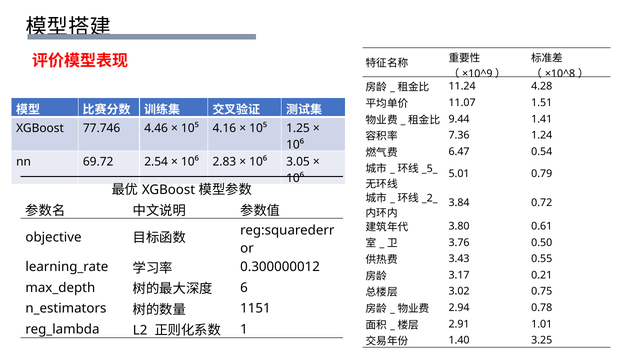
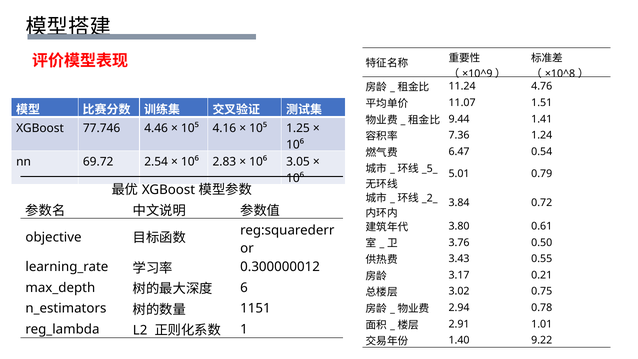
4.28: 4.28 -> 4.76
3.25: 3.25 -> 9.22
